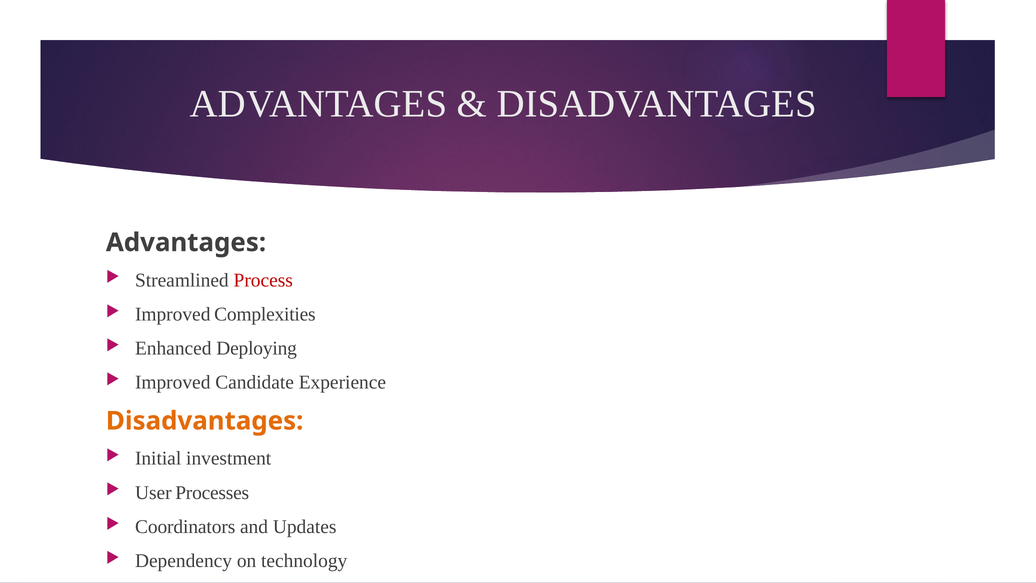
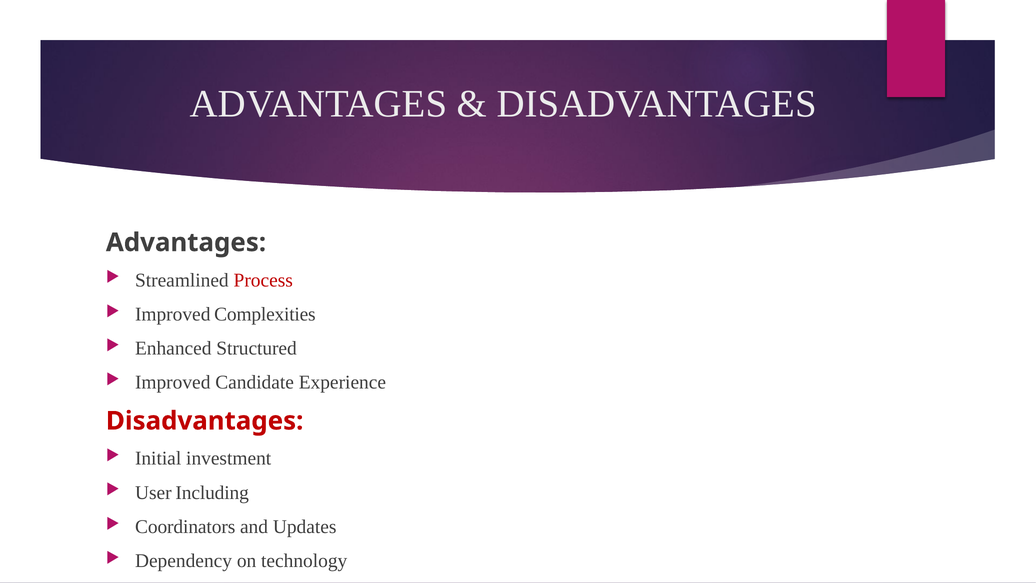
Deploying: Deploying -> Structured
Disadvantages at (205, 421) colour: orange -> red
Processes: Processes -> Including
